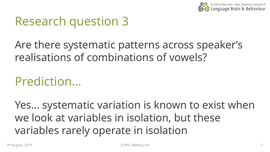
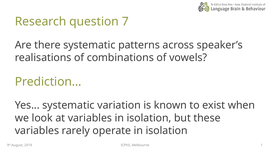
3: 3 -> 7
